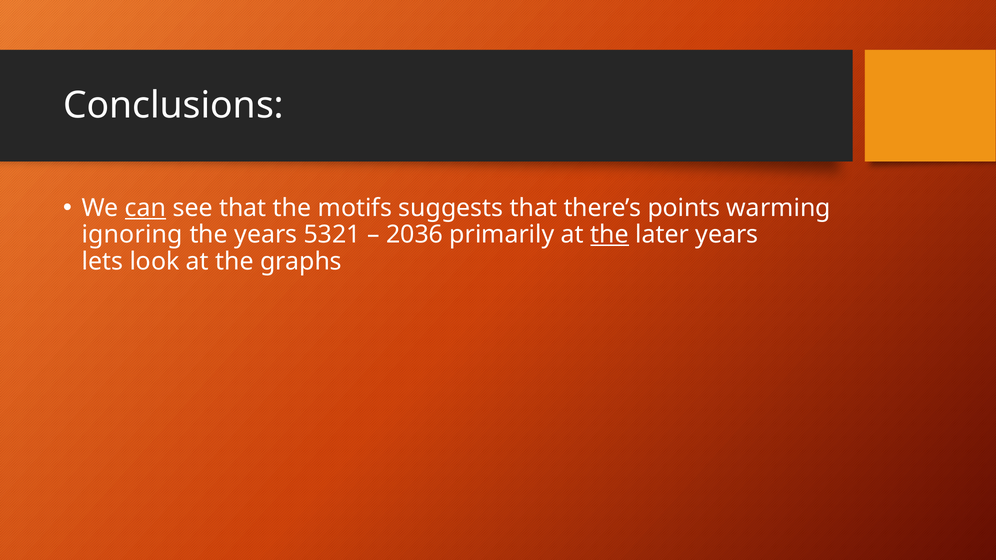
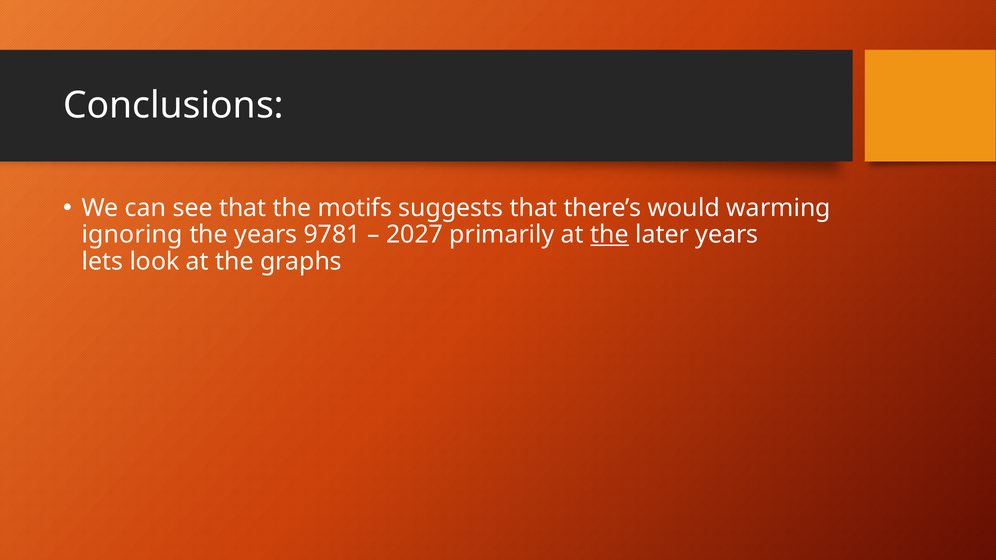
can underline: present -> none
points: points -> would
5321: 5321 -> 9781
2036: 2036 -> 2027
